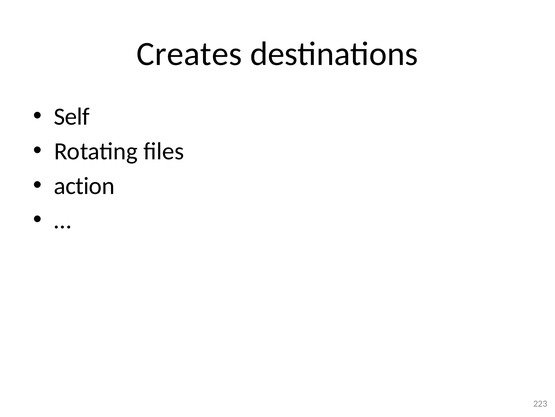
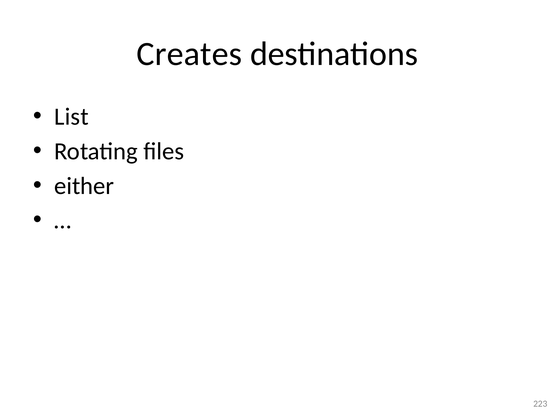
Self: Self -> List
action: action -> either
